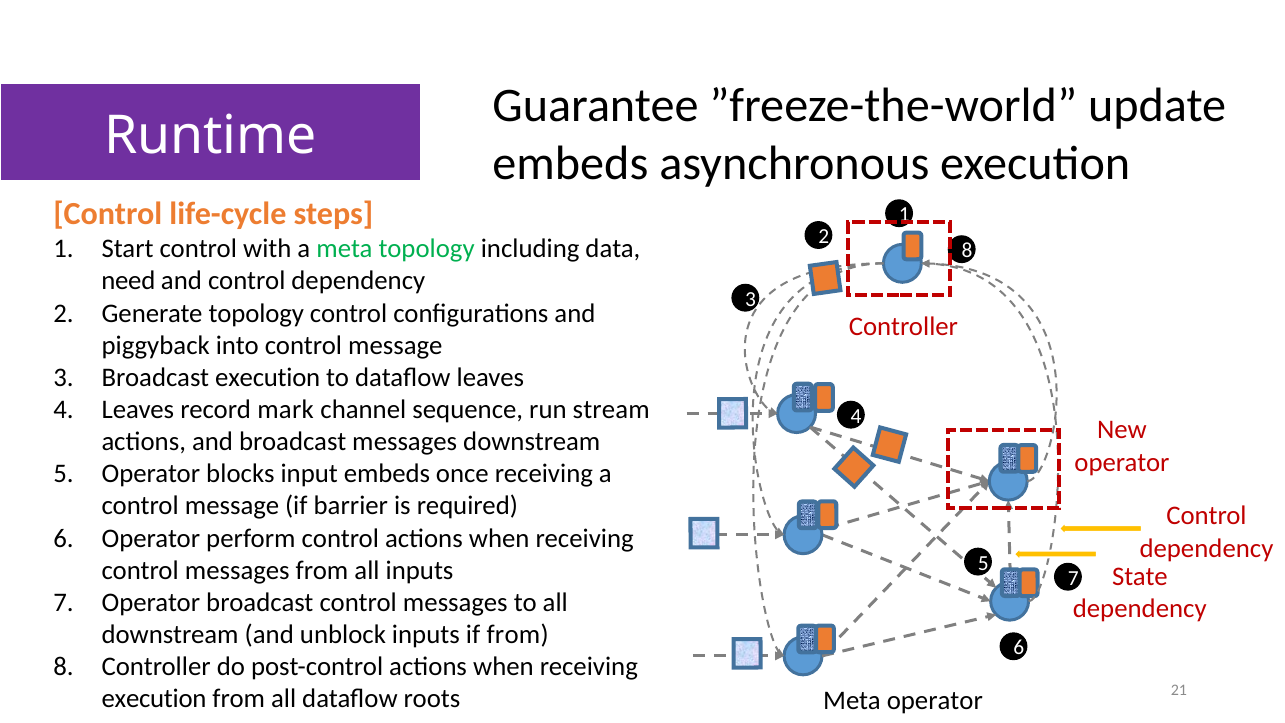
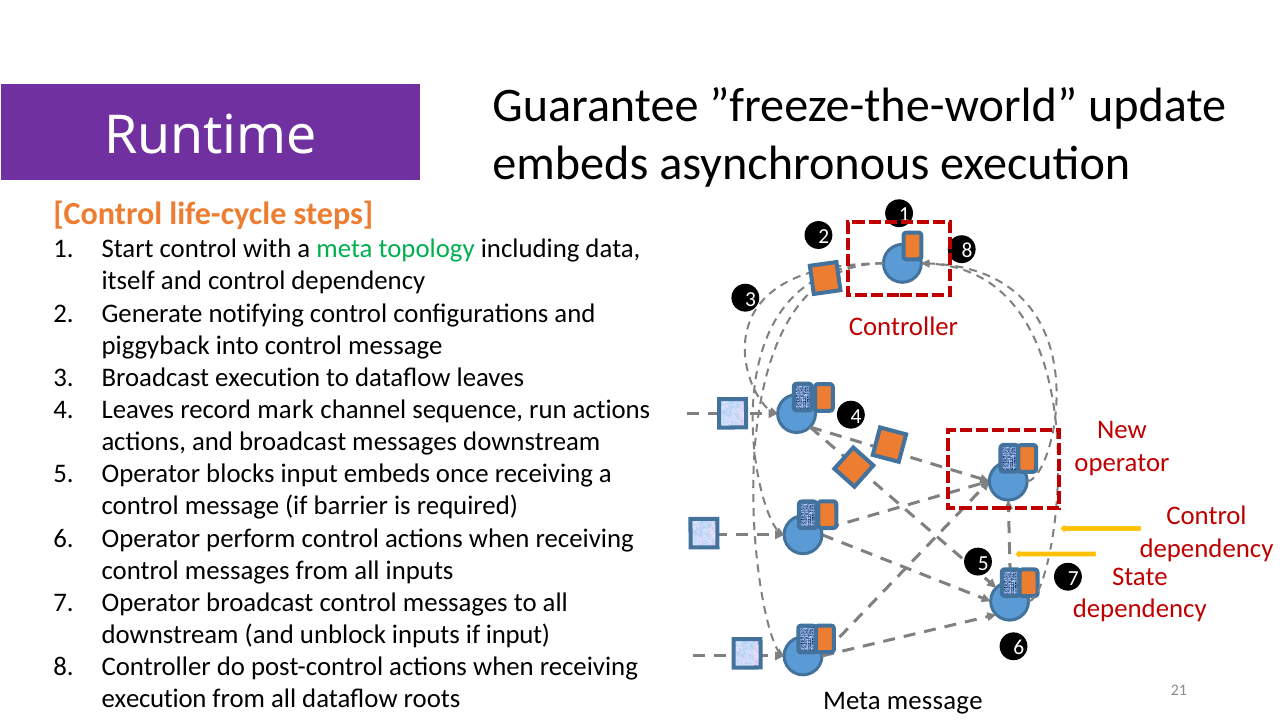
need: need -> itself
Generate topology: topology -> notifying
run stream: stream -> actions
if from: from -> input
Meta operator: operator -> message
